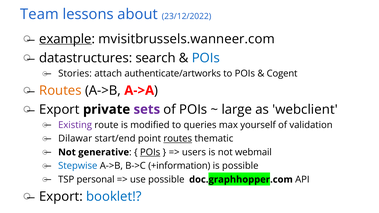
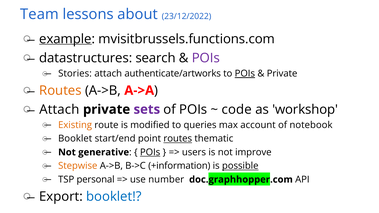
mvisitbrussels.wanneer.com: mvisitbrussels.wanneer.com -> mvisitbrussels.functions.com
POIs at (206, 58) colour: blue -> purple
POIs at (245, 74) underline: none -> present
Cogent at (282, 74): Cogent -> Private
Export at (59, 110): Export -> Attach
large: large -> code
webclient: webclient -> workshop
Existing colour: purple -> orange
yourself: yourself -> account
validation: validation -> notebook
Dilawar at (75, 139): Dilawar -> Booklet
webmail: webmail -> improve
Stepwise colour: blue -> orange
possible at (240, 166) underline: none -> present
use possible: possible -> number
